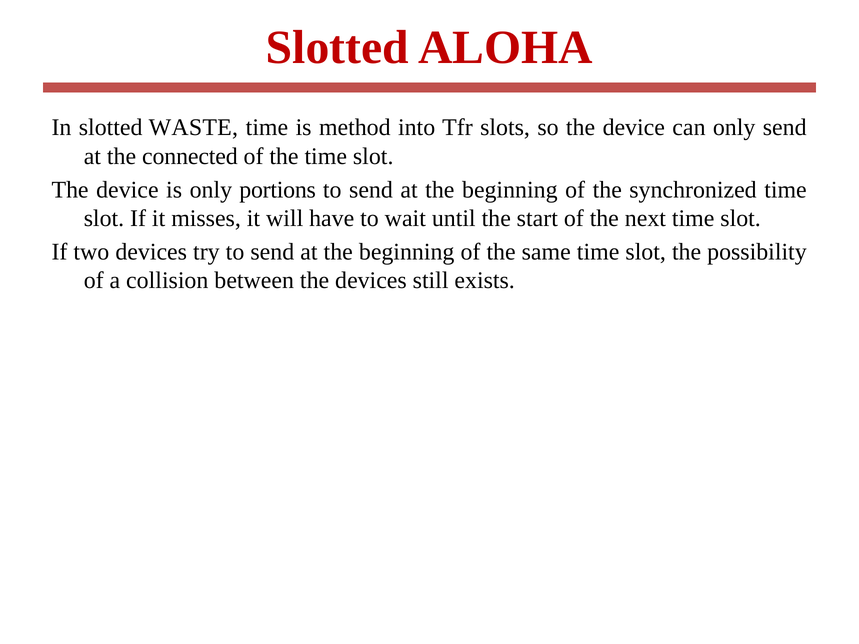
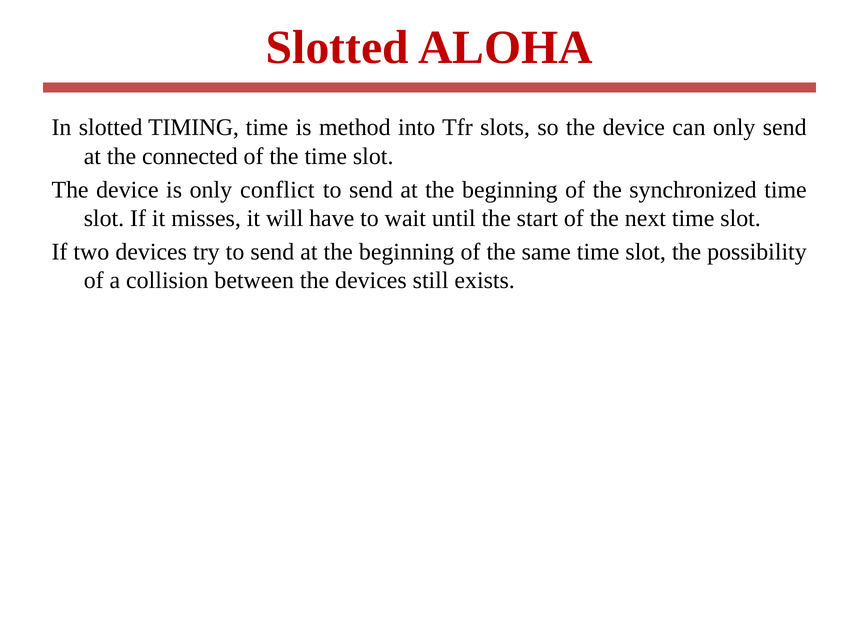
WASTE: WASTE -> TIMING
portions: portions -> conflict
